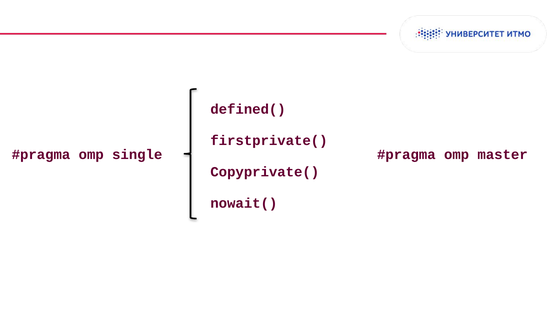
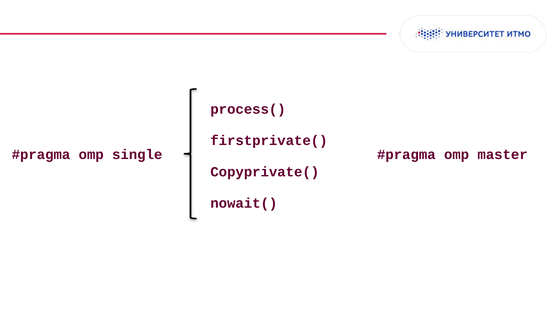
defined(: defined( -> process(
